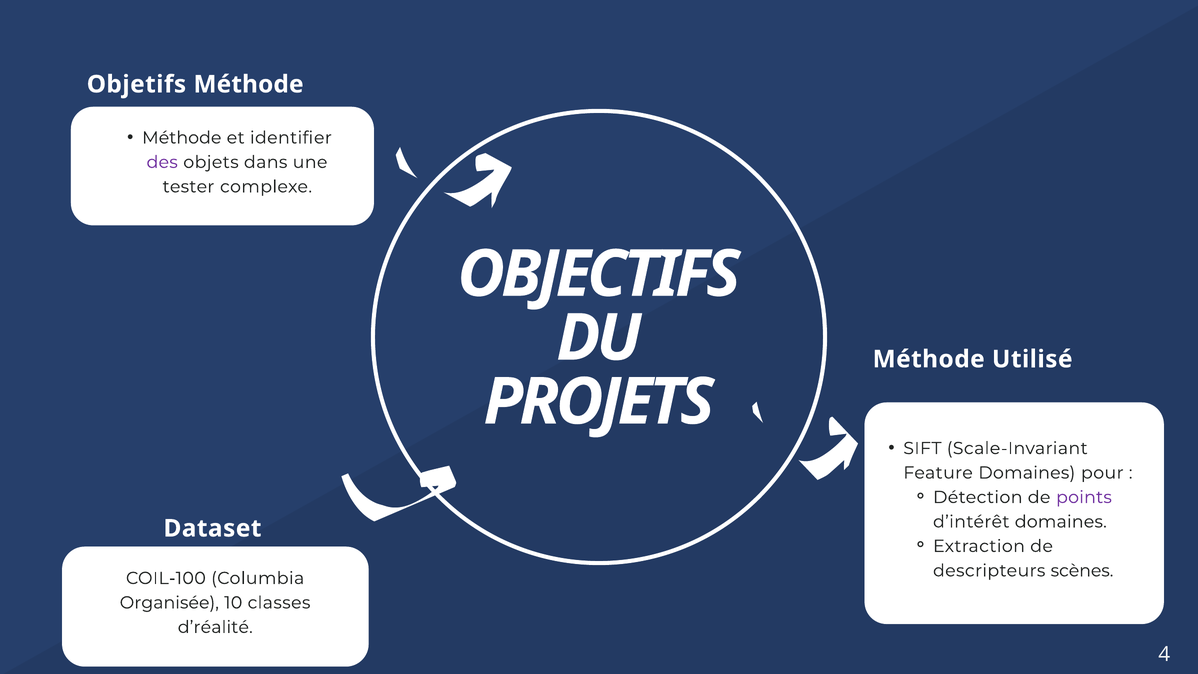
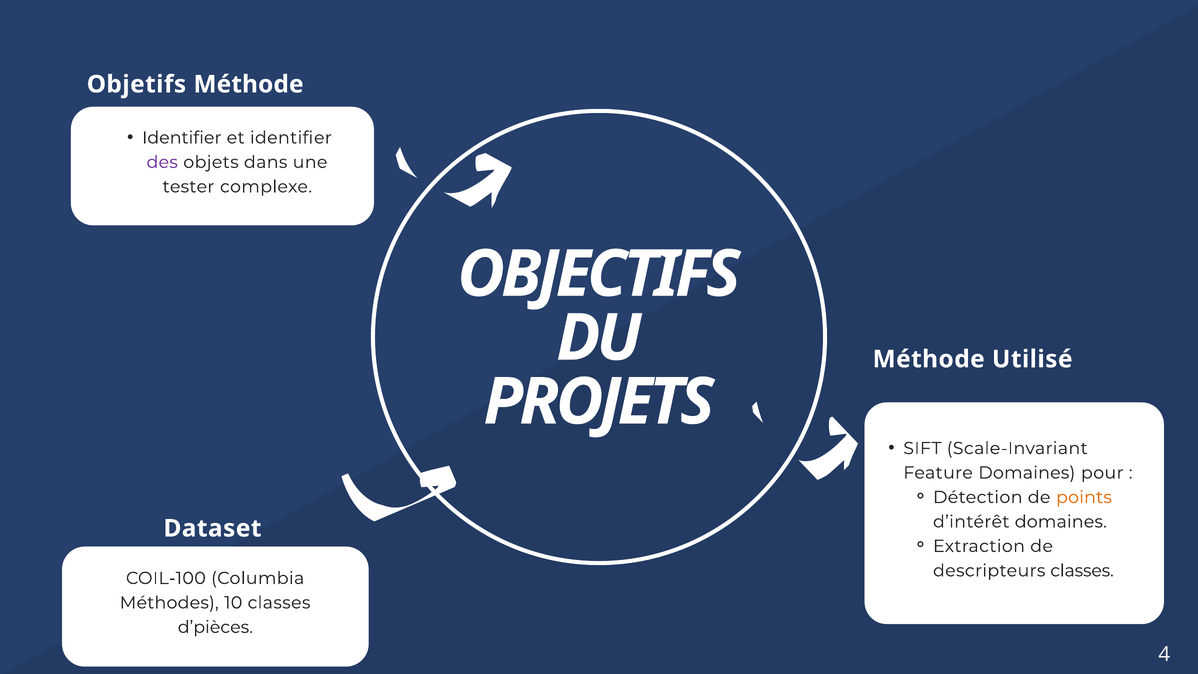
Méthode at (182, 138): Méthode -> Identifier
points colour: purple -> orange
descripteurs scènes: scènes -> classes
Organisée: Organisée -> Méthodes
d’réalité: d’réalité -> d’pièces
